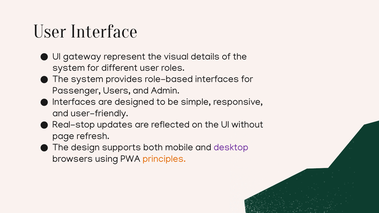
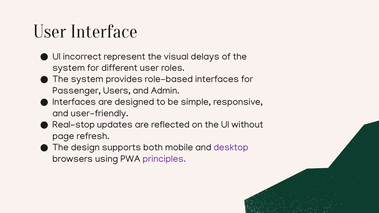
gateway: gateway -> incorrect
details: details -> delays
principles colour: orange -> purple
